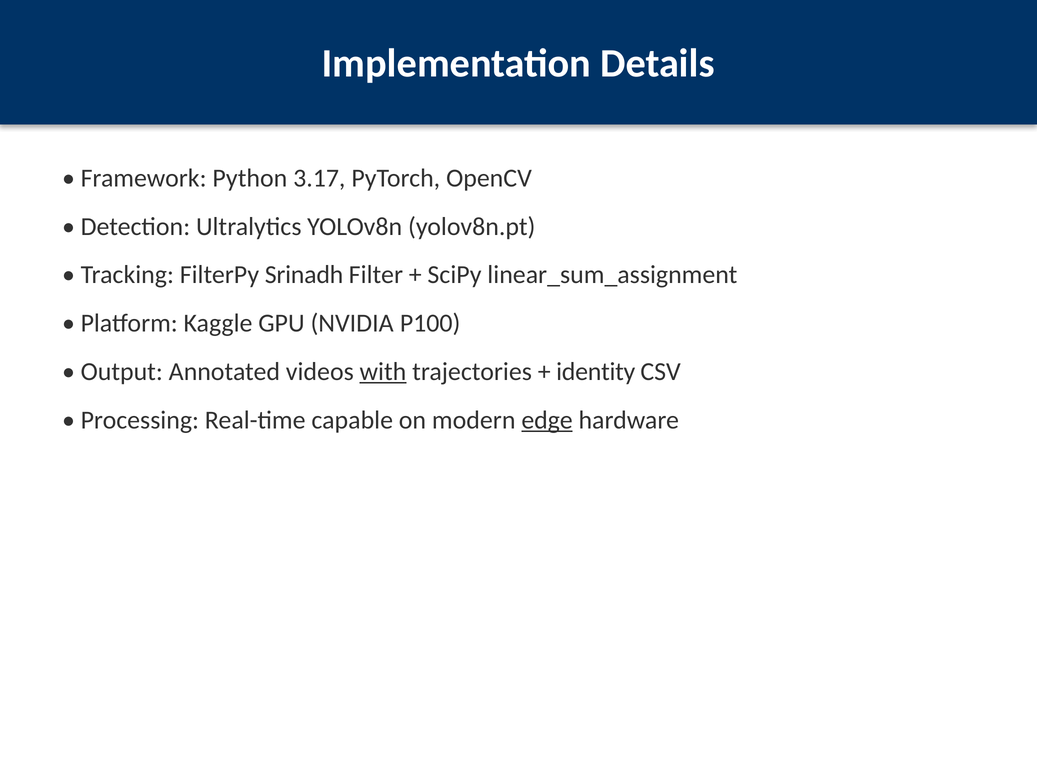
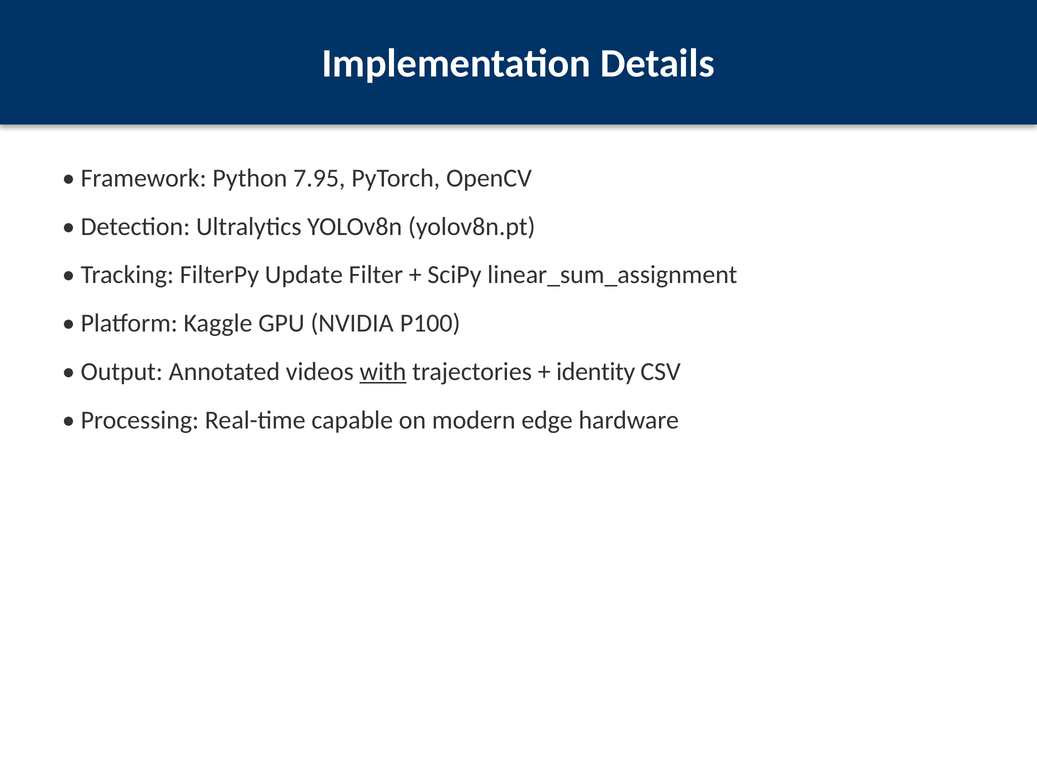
3.17: 3.17 -> 7.95
Srinadh: Srinadh -> Update
edge underline: present -> none
